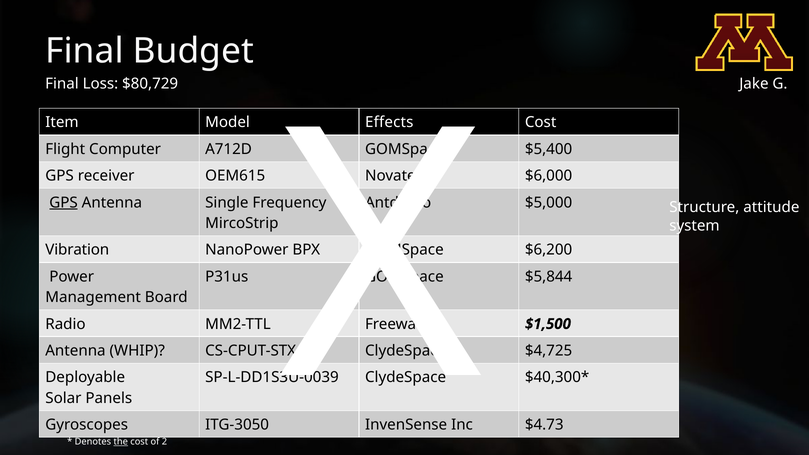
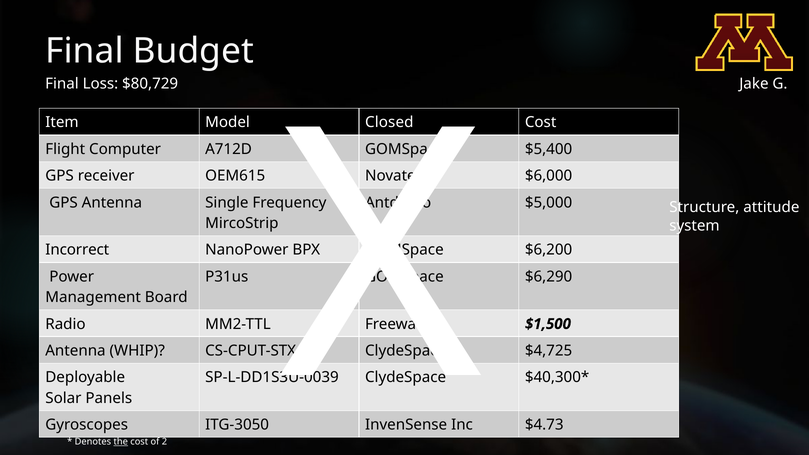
Effects: Effects -> Closed
GPS at (64, 203) underline: present -> none
Vibration: Vibration -> Incorrect
$5,844: $5,844 -> $6,290
